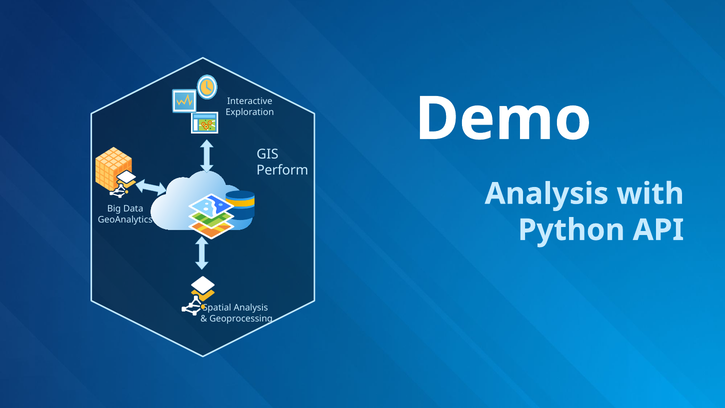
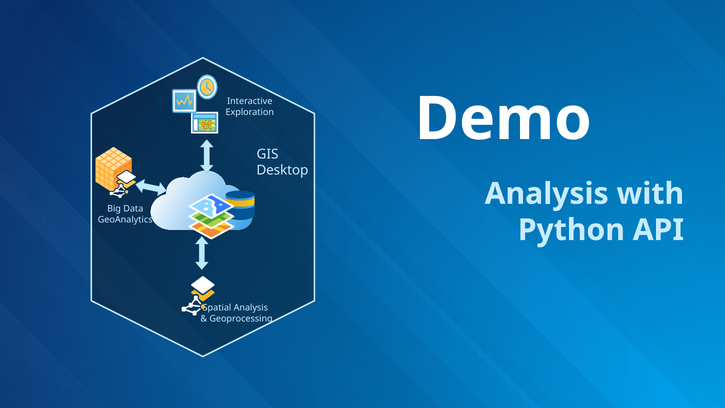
Perform: Perform -> Desktop
